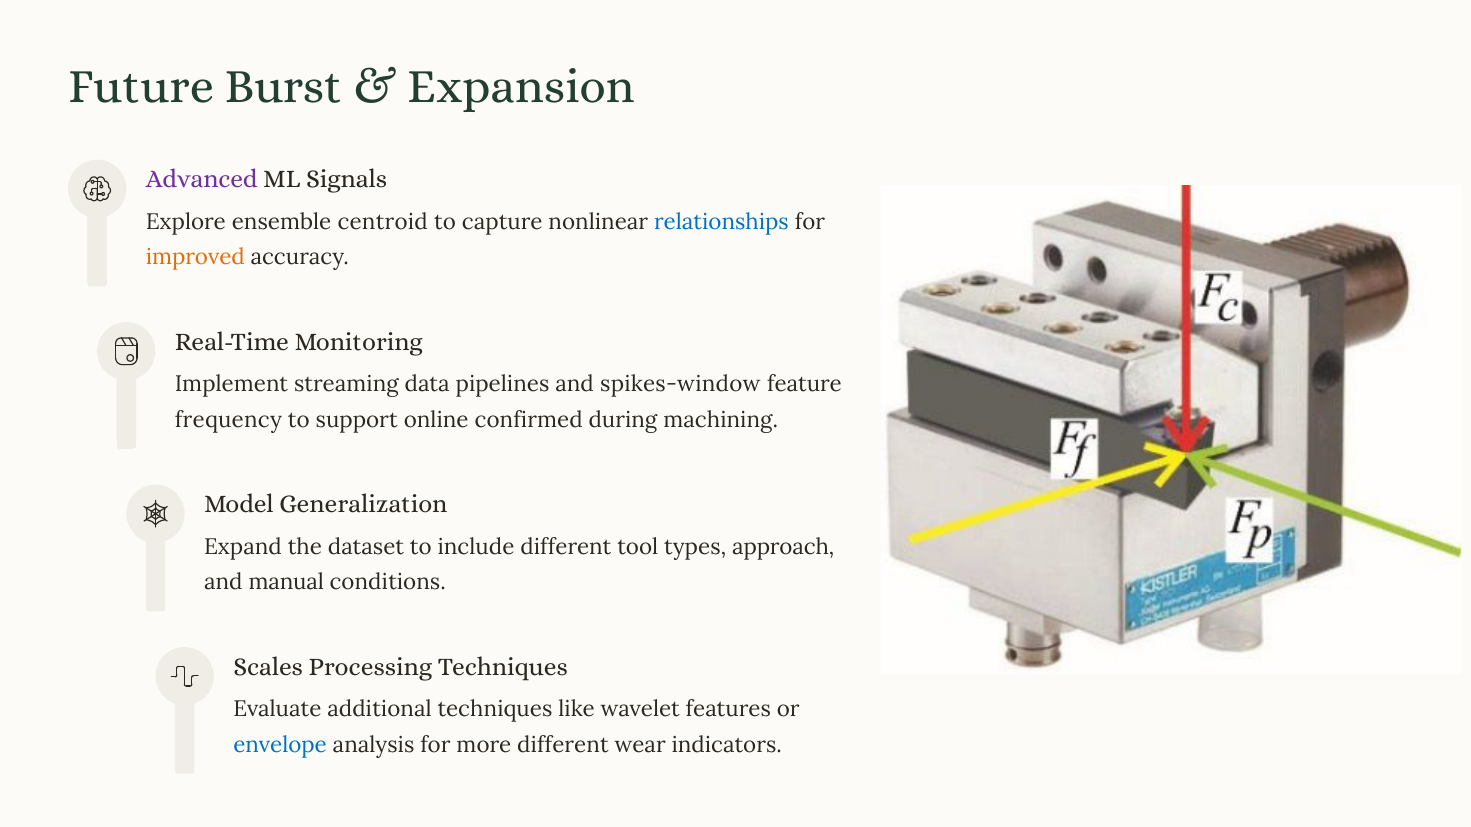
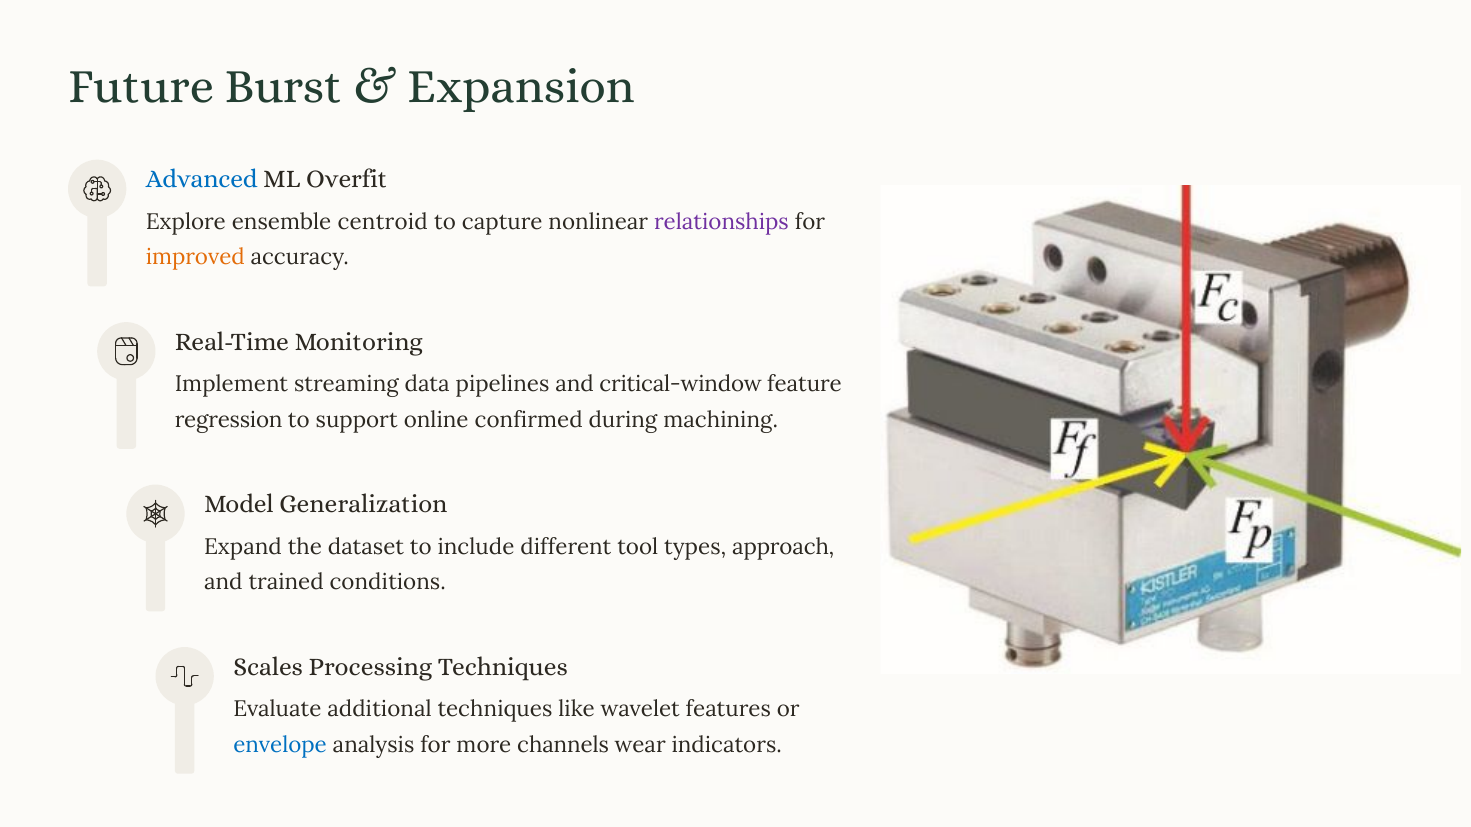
Advanced colour: purple -> blue
Signals: Signals -> Overfit
relationships colour: blue -> purple
spikes-window: spikes-window -> critical-window
frequency: frequency -> regression
manual: manual -> trained
more different: different -> channels
